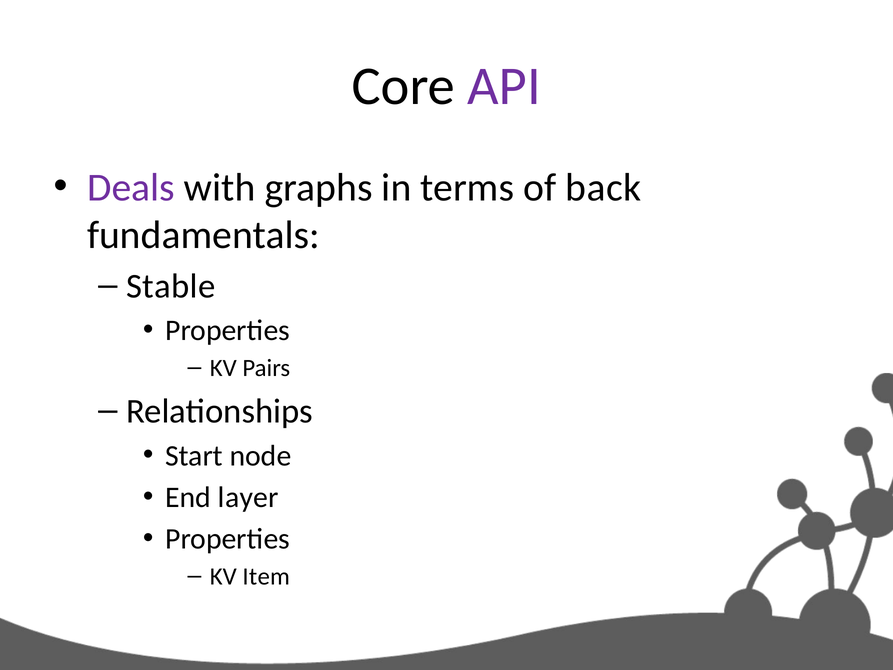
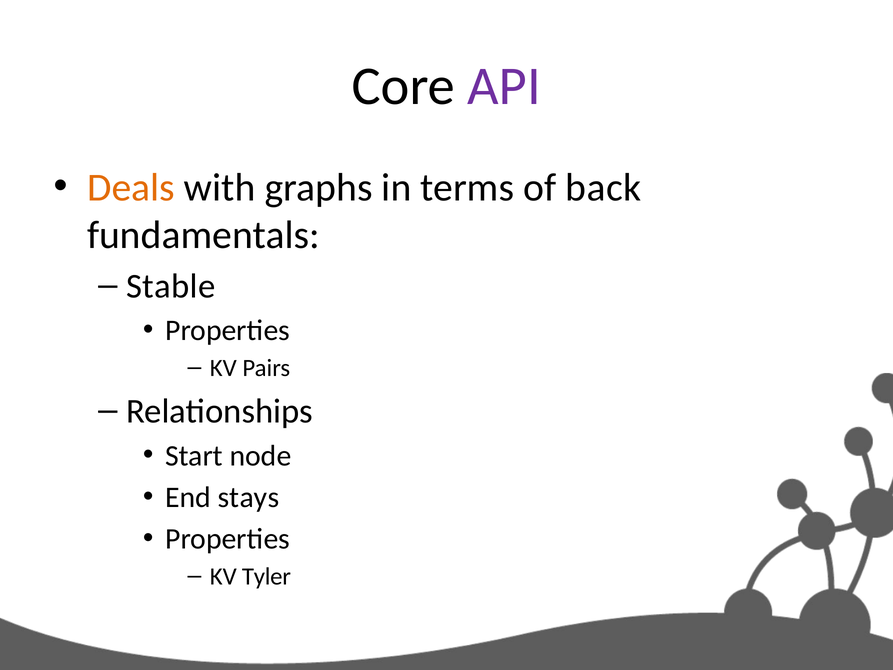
Deals colour: purple -> orange
layer: layer -> stays
Item: Item -> Tyler
